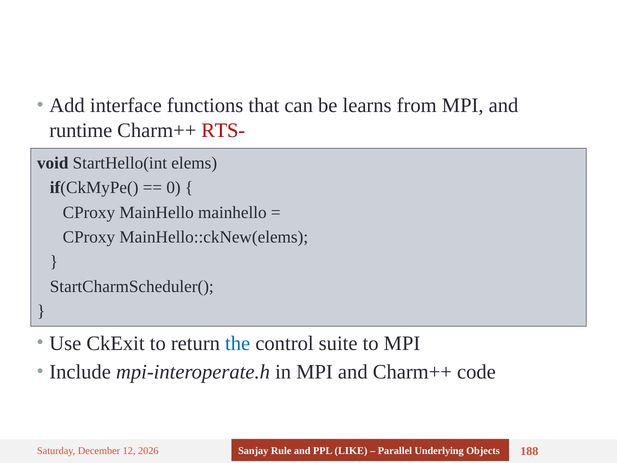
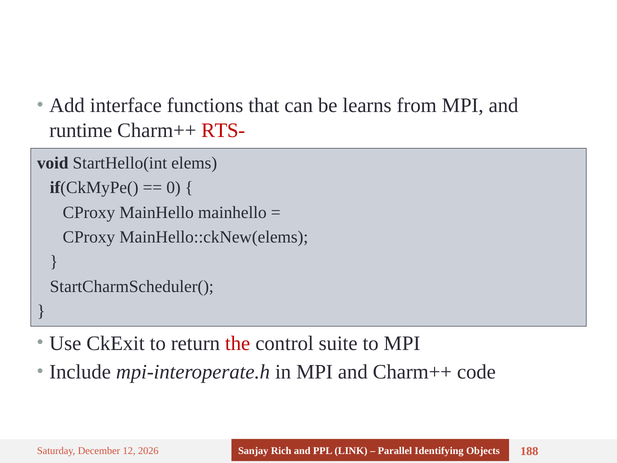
the colour: blue -> red
Rule: Rule -> Rich
LIKE: LIKE -> LINK
Underlying: Underlying -> Identifying
